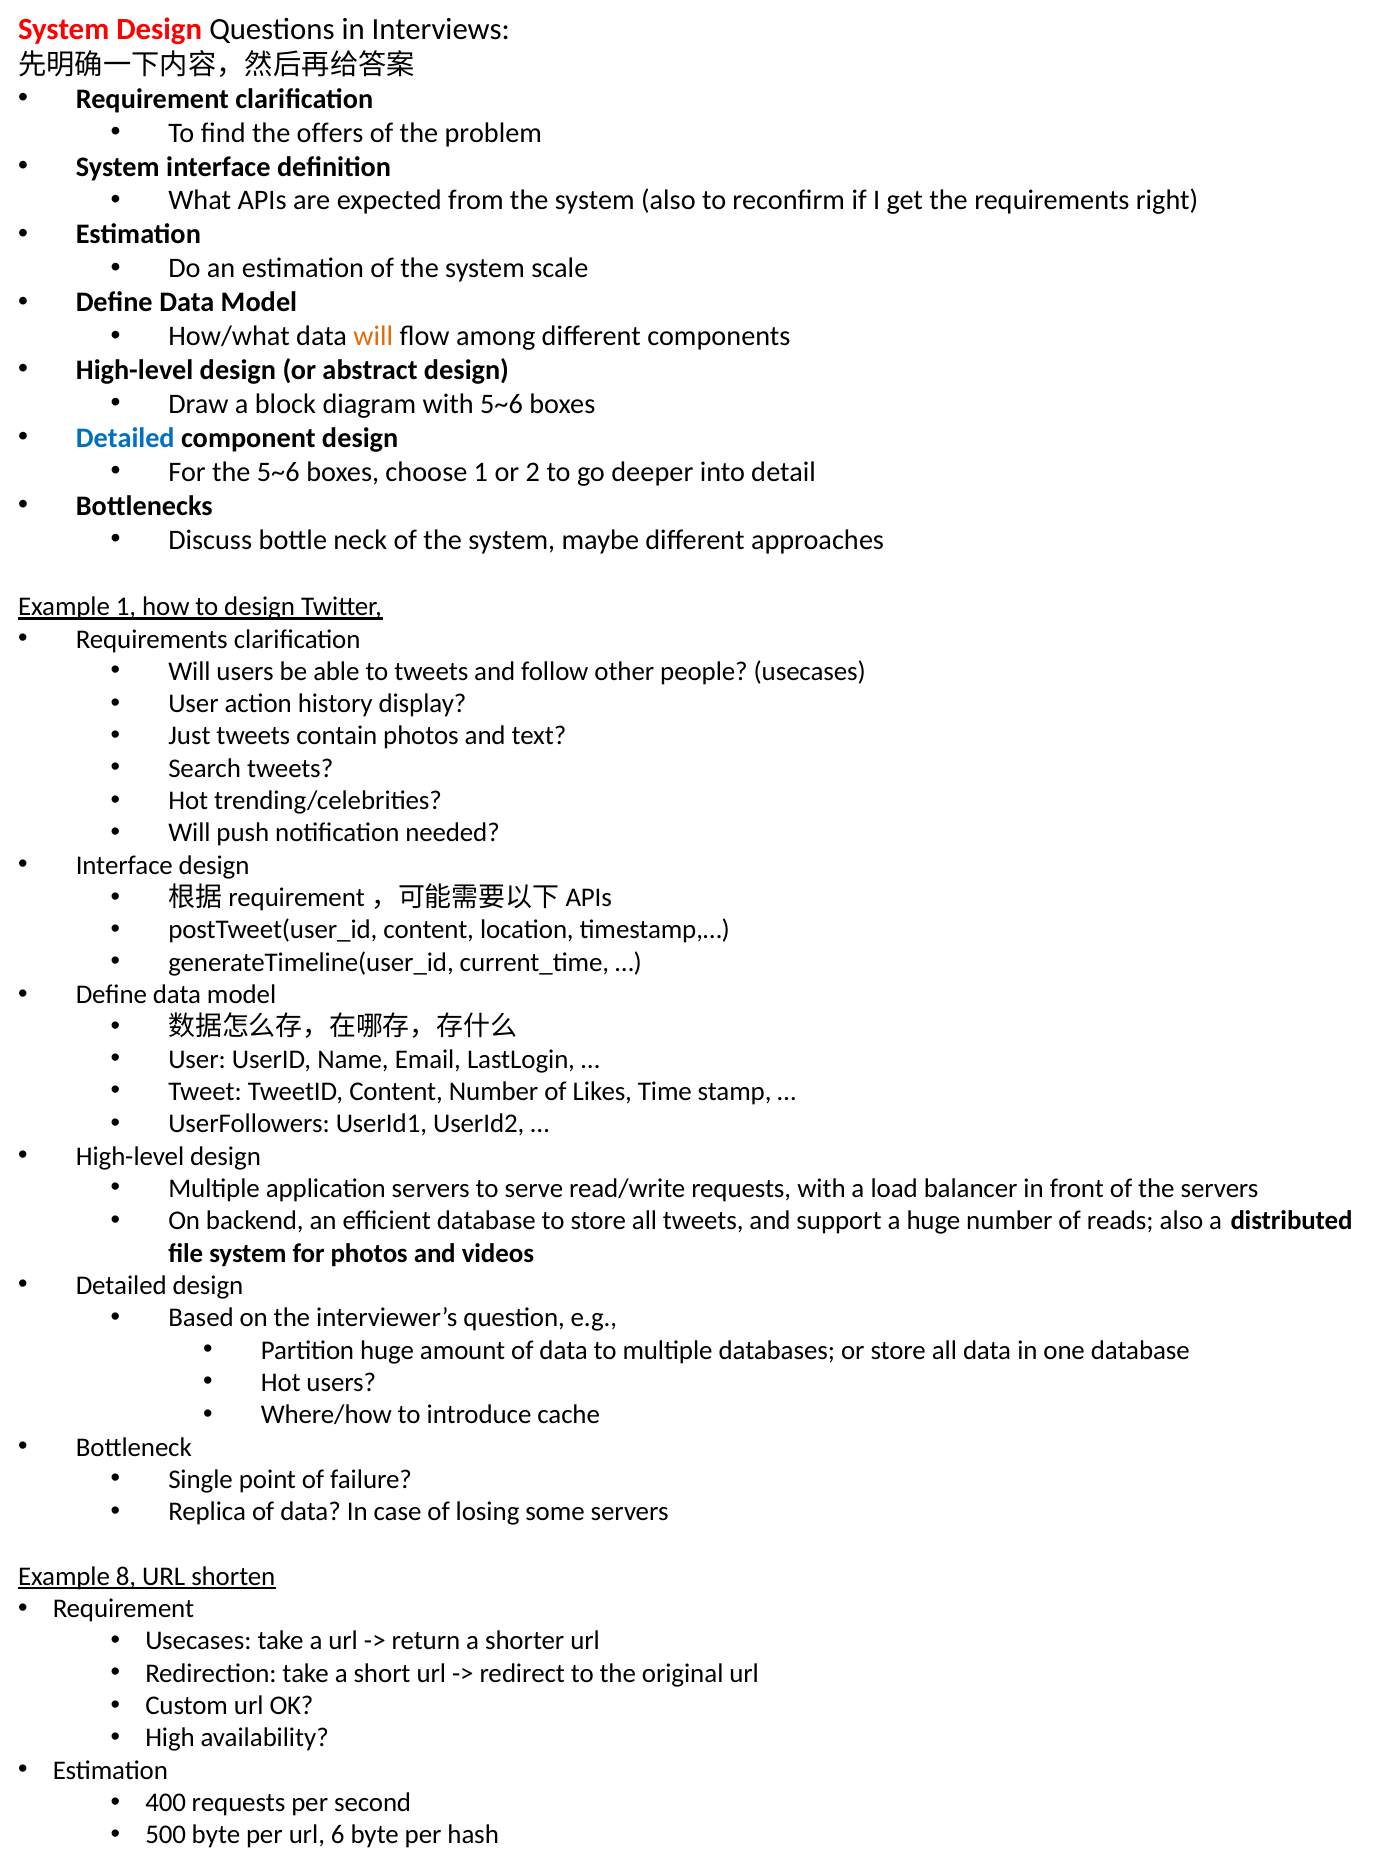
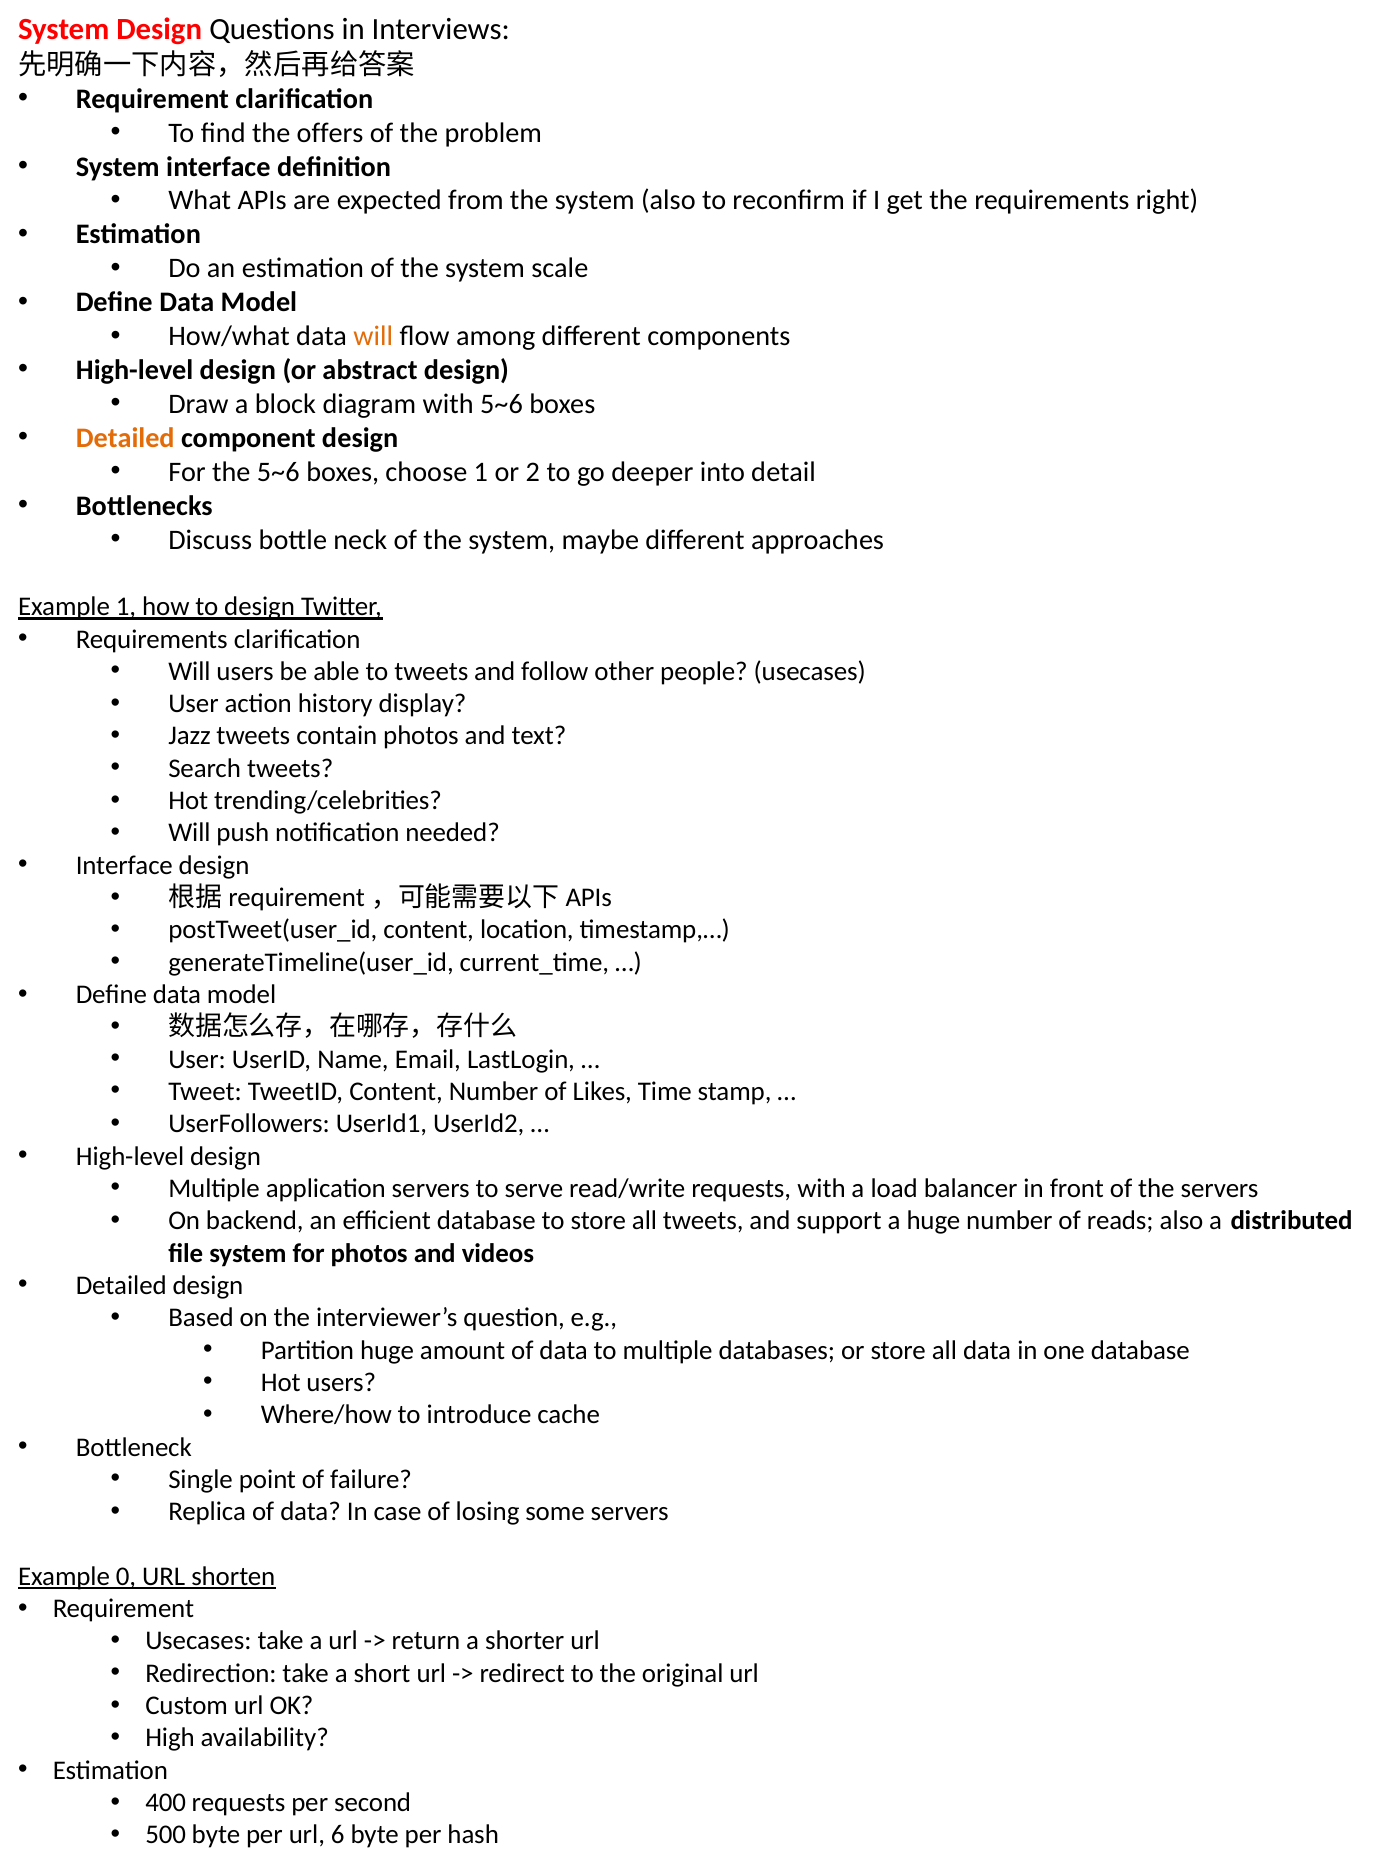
Detailed at (125, 438) colour: blue -> orange
Just: Just -> Jazz
8: 8 -> 0
